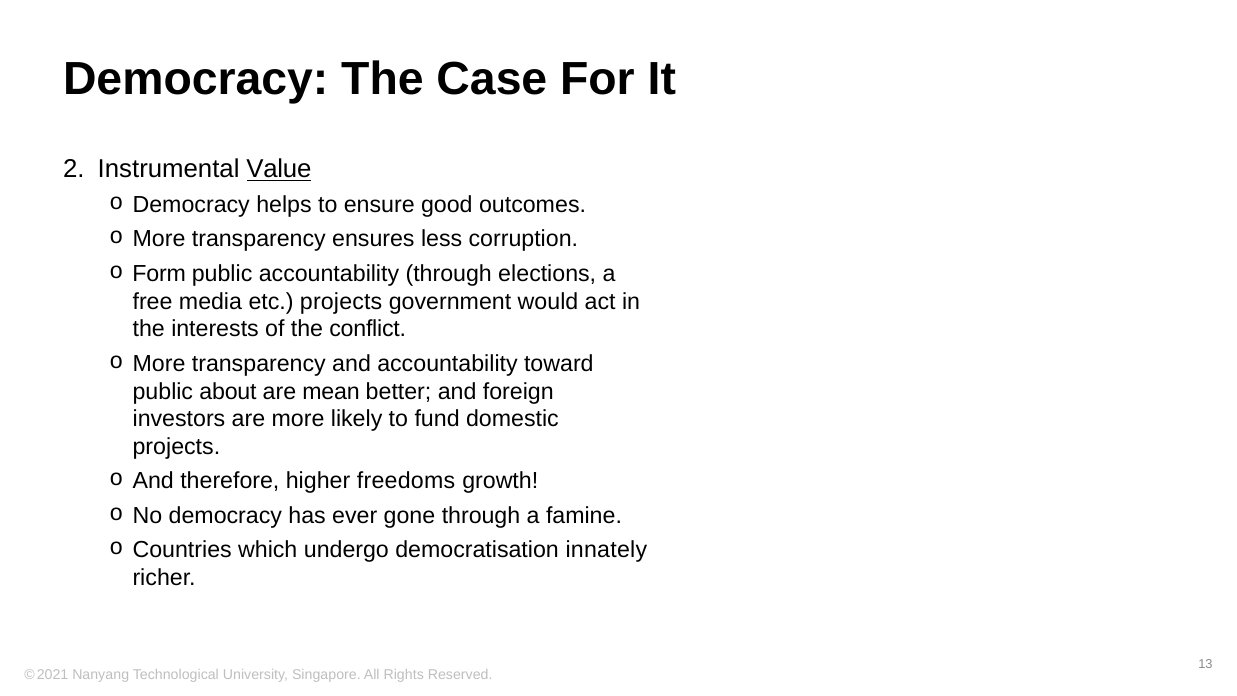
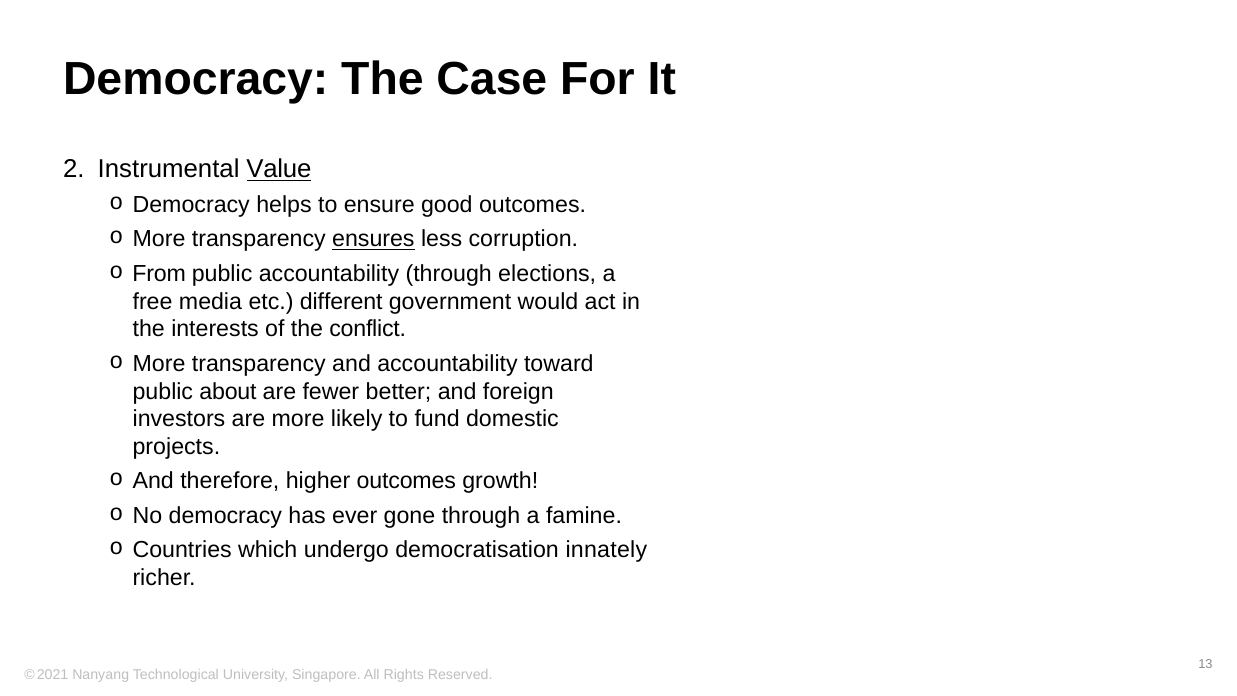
ensures underline: none -> present
Form: Form -> From
etc projects: projects -> different
mean: mean -> fewer
higher freedoms: freedoms -> outcomes
